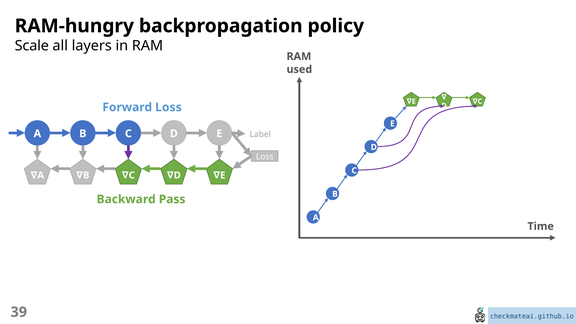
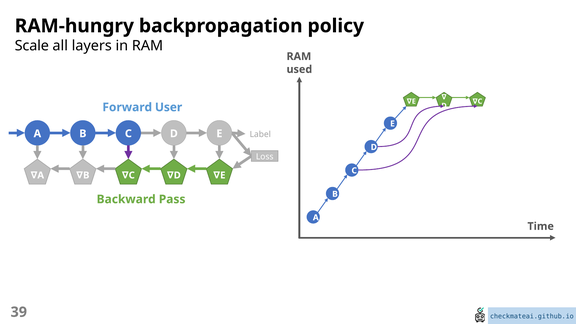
Forward Loss: Loss -> User
